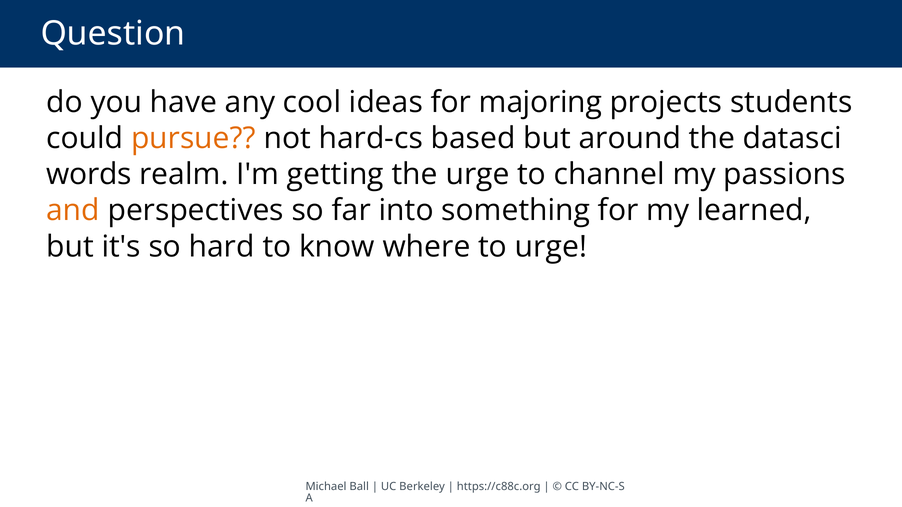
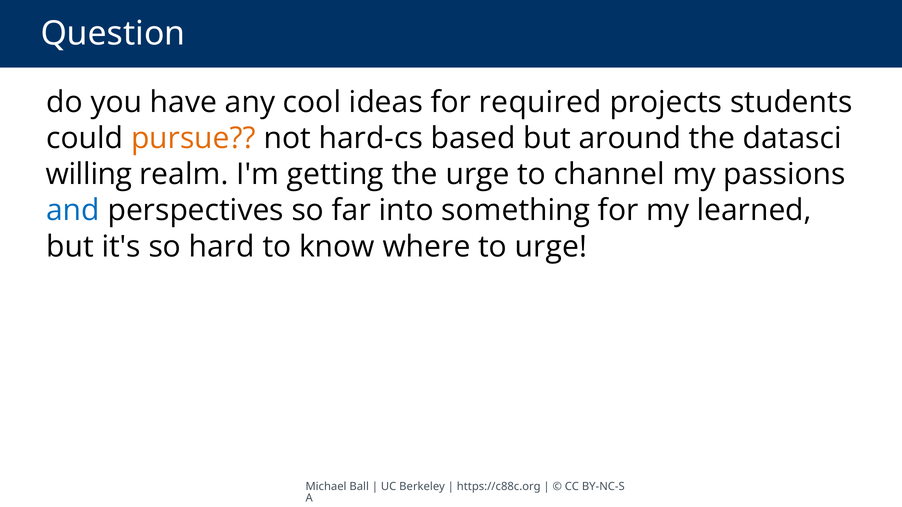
majoring: majoring -> required
words: words -> willing
and colour: orange -> blue
